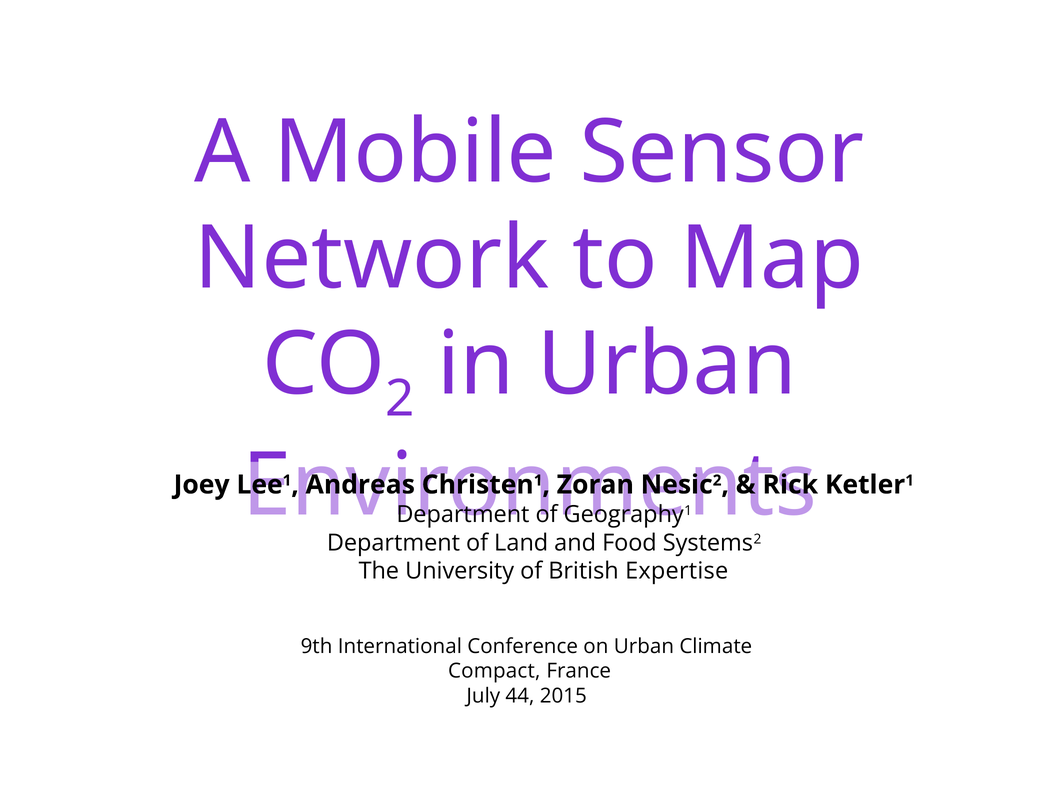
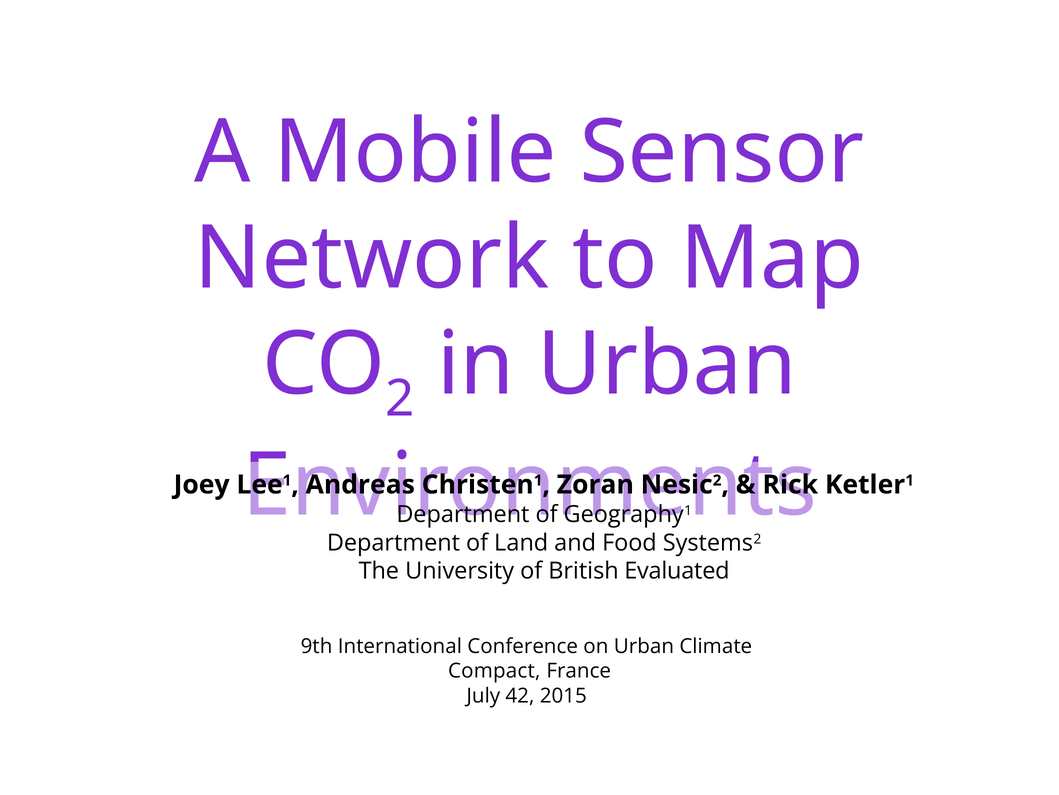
Expertise: Expertise -> Evaluated
44: 44 -> 42
